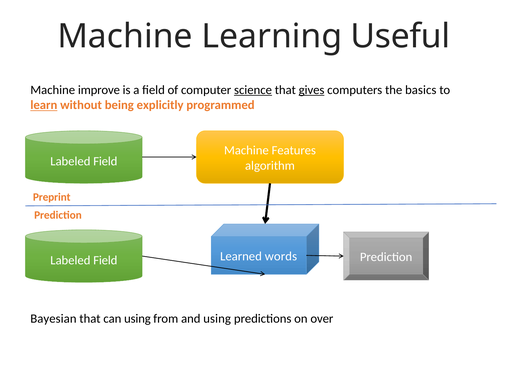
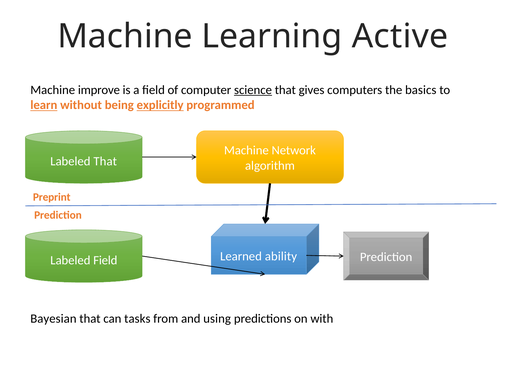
Useful: Useful -> Active
gives underline: present -> none
explicitly underline: none -> present
Features: Features -> Network
Field at (105, 161): Field -> That
words: words -> ability
can using: using -> tasks
over: over -> with
